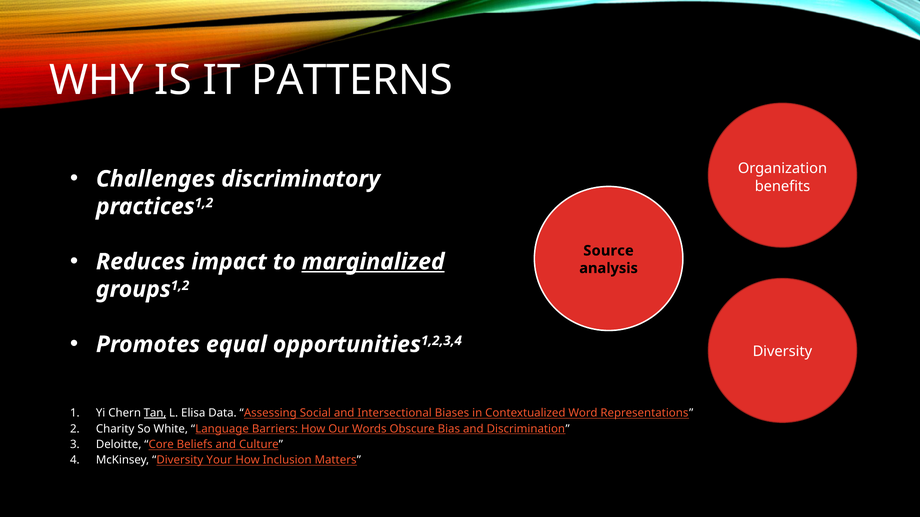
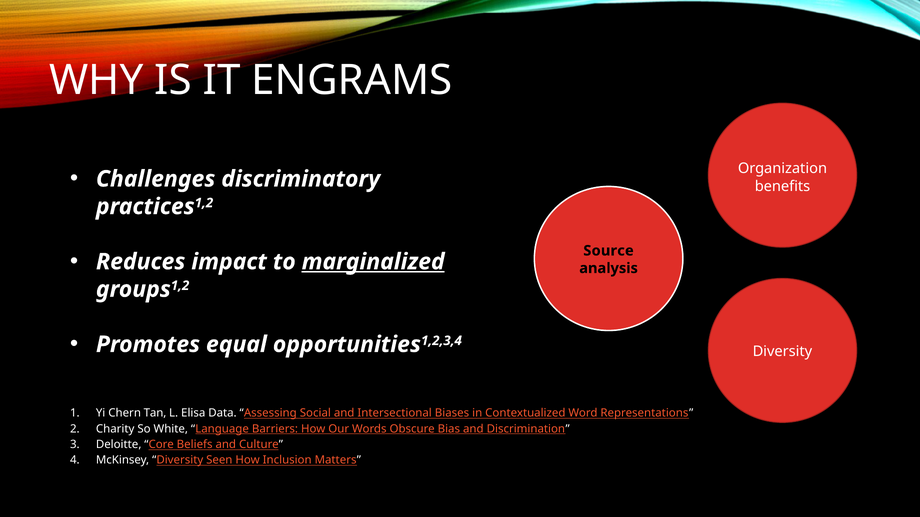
PATTERNS: PATTERNS -> ENGRAMS
Tan underline: present -> none
Your: Your -> Seen
